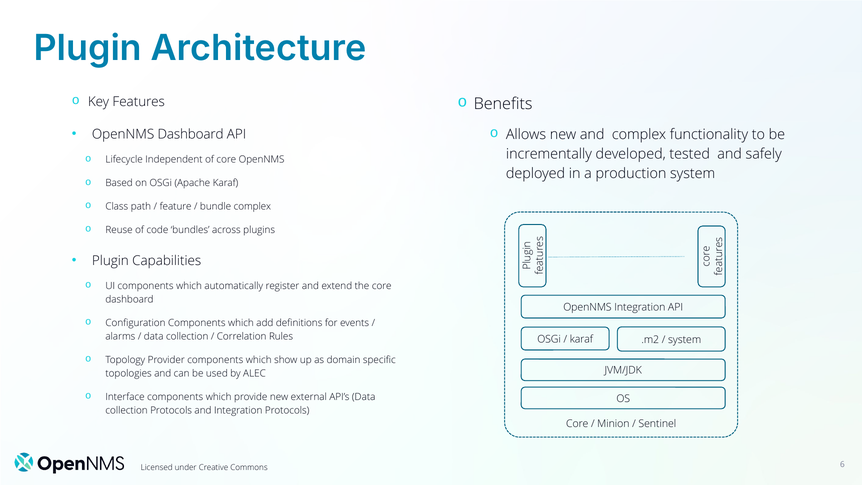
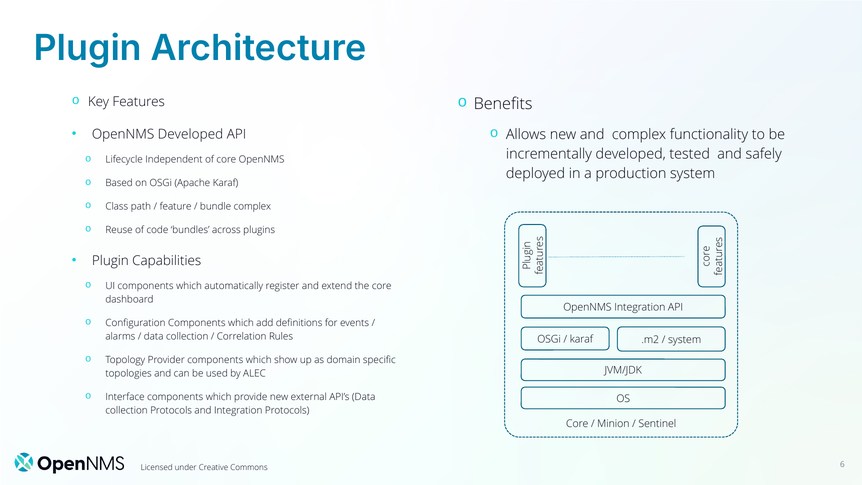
OpenNMS Dashboard: Dashboard -> Developed
